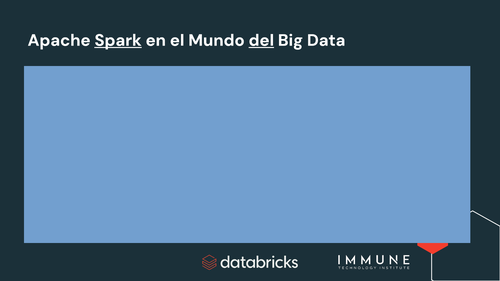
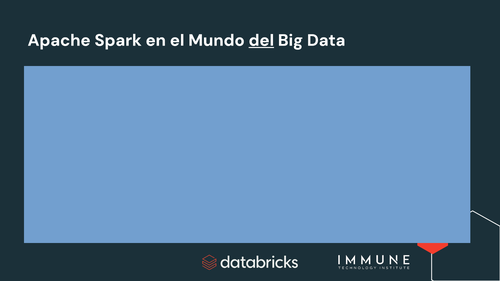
Spark underline: present -> none
